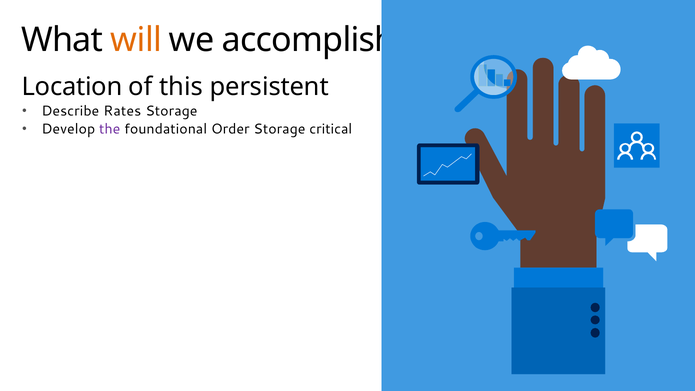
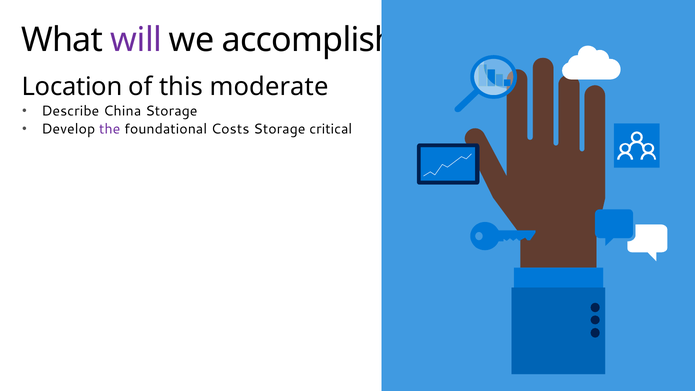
will colour: orange -> purple
persistent: persistent -> moderate
Rates: Rates -> China
Order: Order -> Costs
